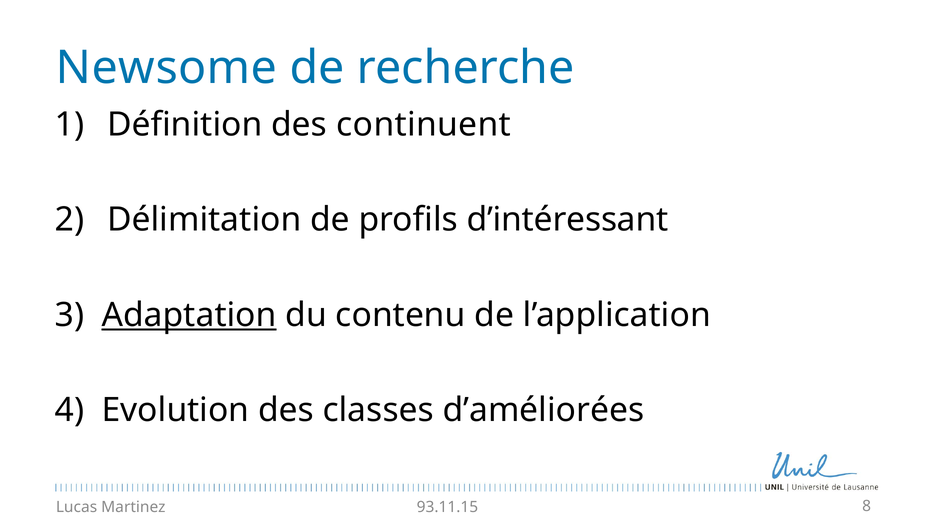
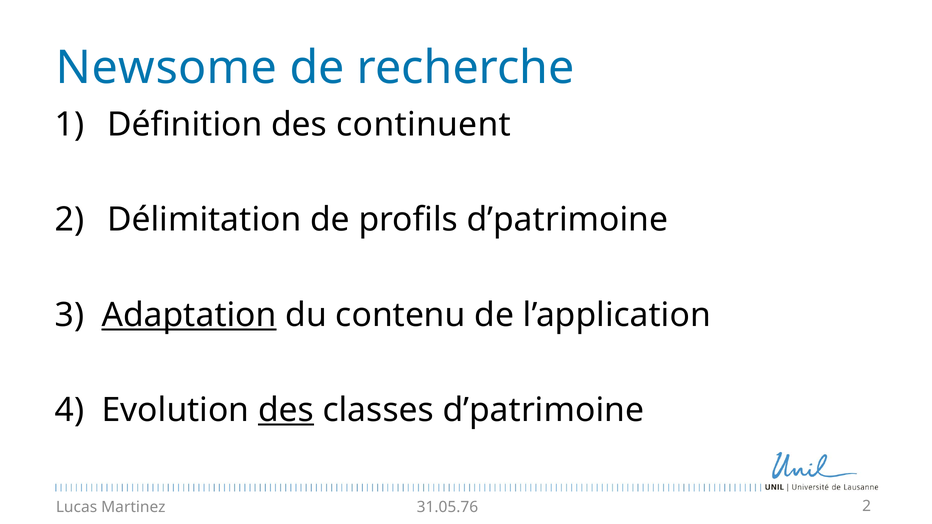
profils d’intéressant: d’intéressant -> d’patrimoine
des at (286, 410) underline: none -> present
classes d’améliorées: d’améliorées -> d’patrimoine
93.11.15: 93.11.15 -> 31.05.76
Martinez 8: 8 -> 2
